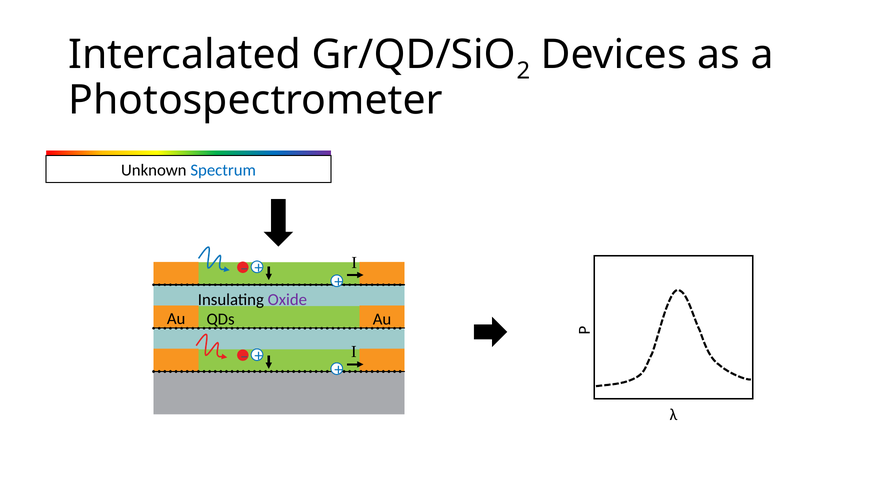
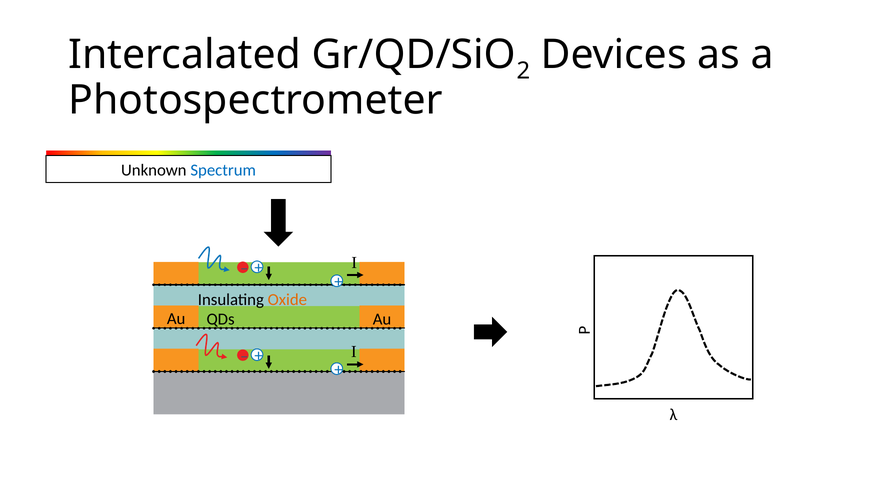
Oxide colour: purple -> orange
